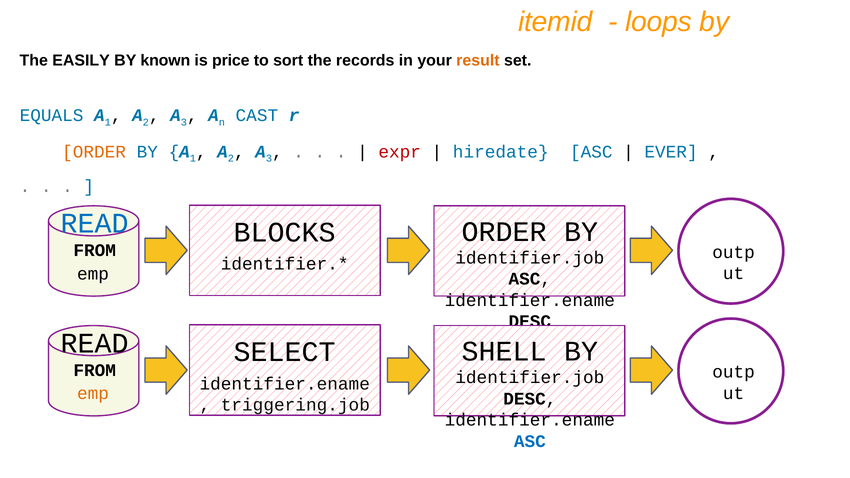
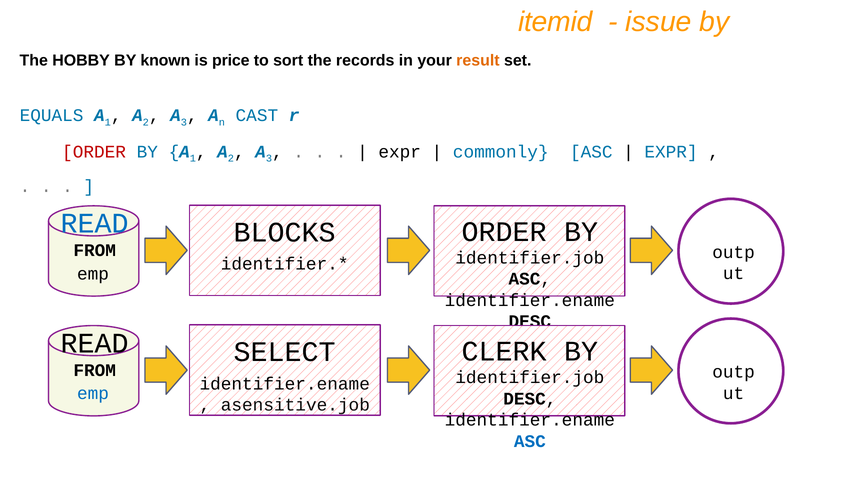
loops: loops -> issue
EASILY: EASILY -> HOBBY
ORDER at (94, 152) colour: orange -> red
expr at (400, 152) colour: red -> black
hiredate: hiredate -> commonly
EVER at (671, 152): EVER -> EXPR
SHELL: SHELL -> CLERK
emp at (93, 394) colour: orange -> blue
triggering.job: triggering.job -> asensitive.job
